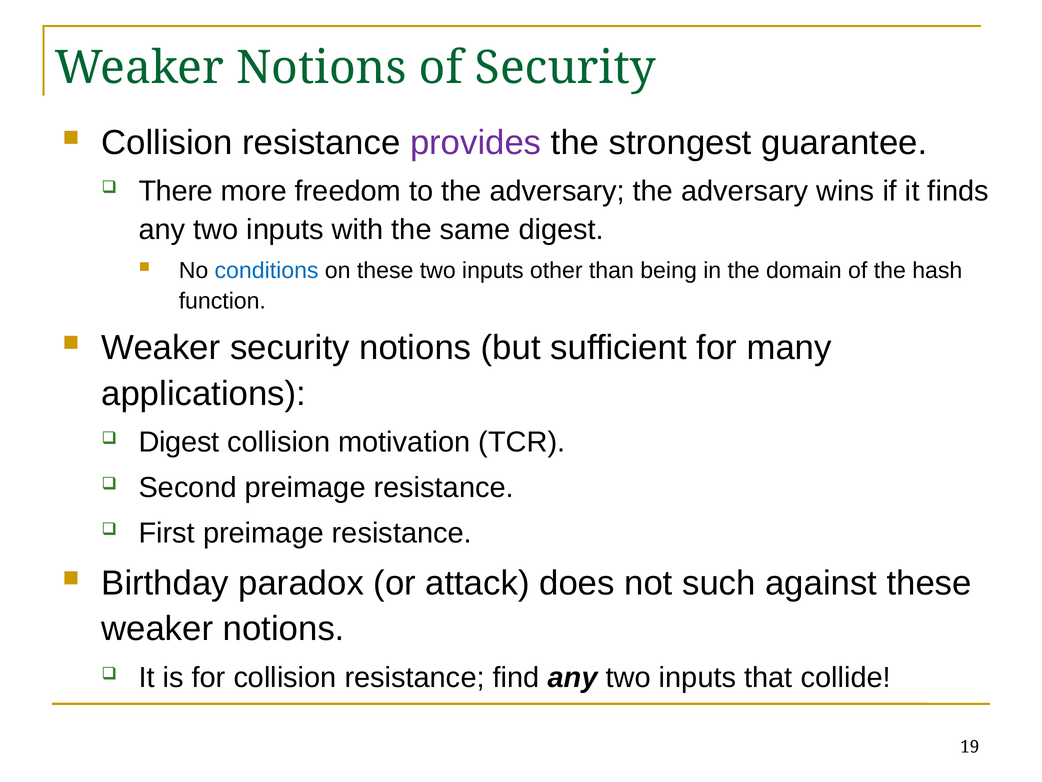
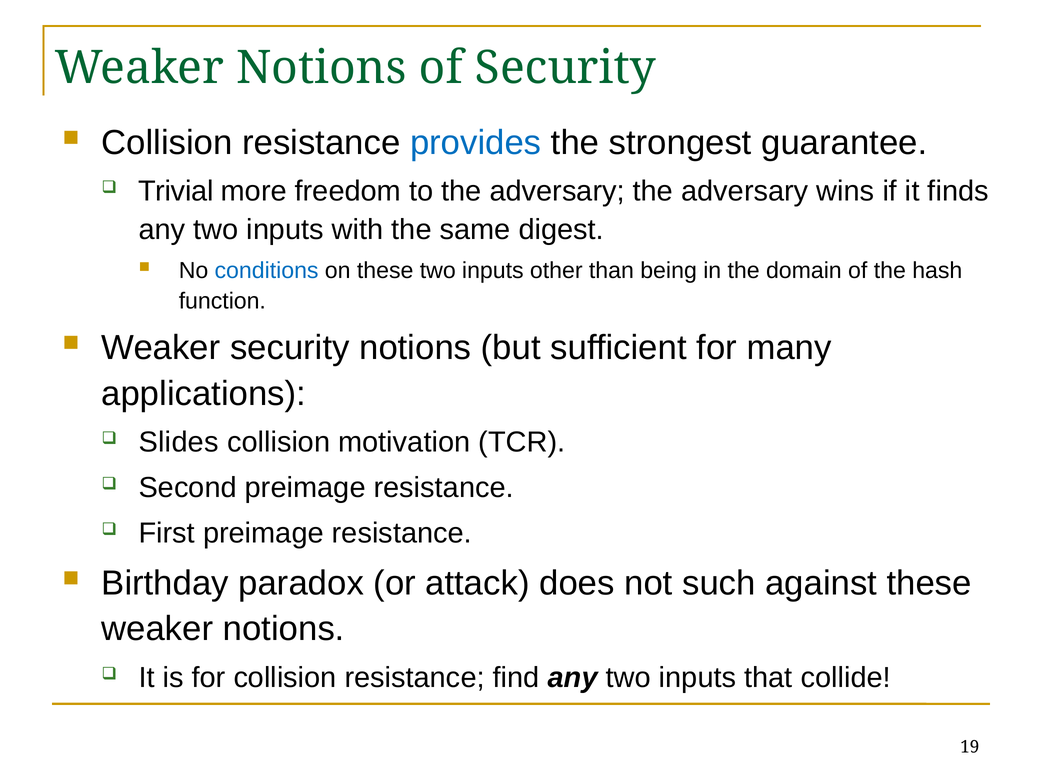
provides colour: purple -> blue
There: There -> Trivial
Digest at (179, 442): Digest -> Slides
